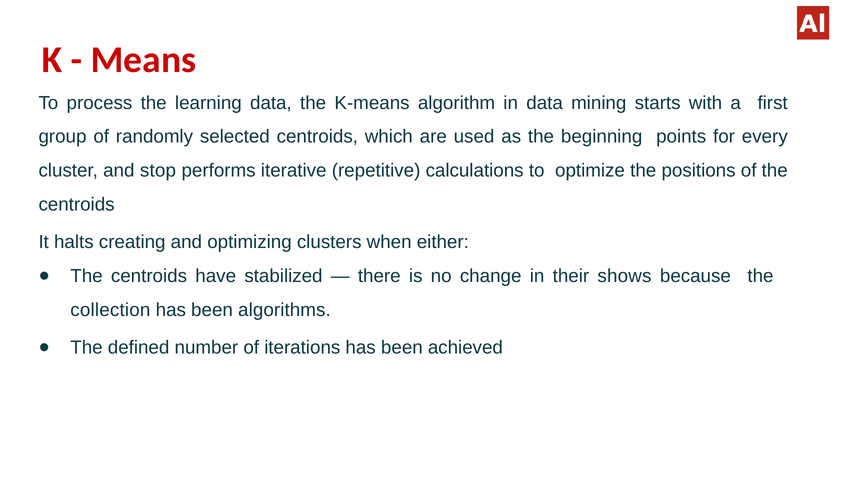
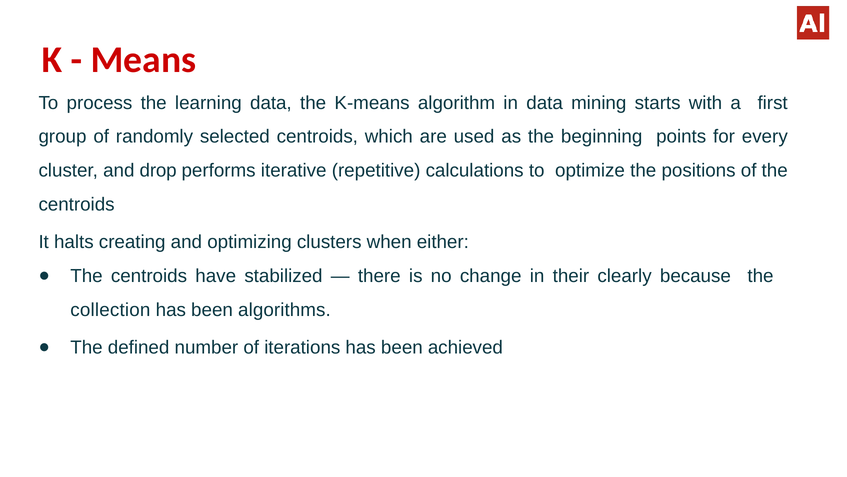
stop: stop -> drop
shows: shows -> clearly
